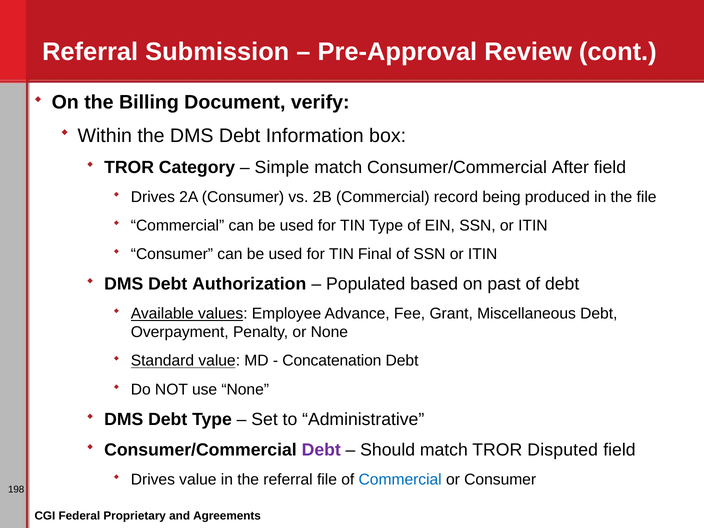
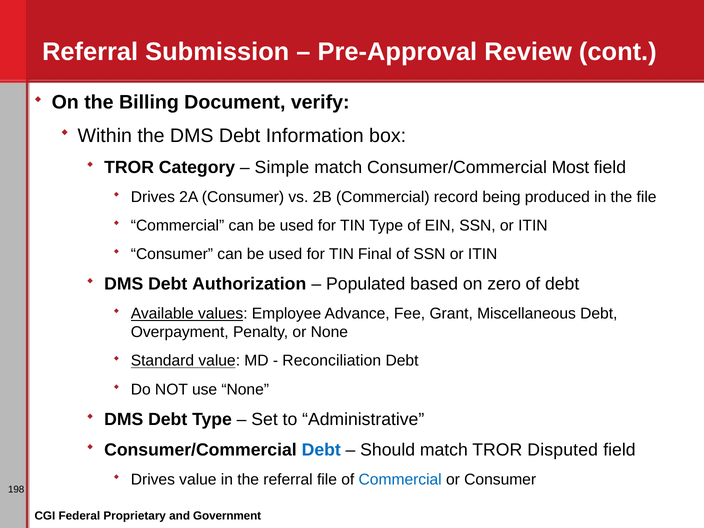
After: After -> Most
past: past -> zero
Concatenation: Concatenation -> Reconciliation
Debt at (321, 450) colour: purple -> blue
Agreements: Agreements -> Government
